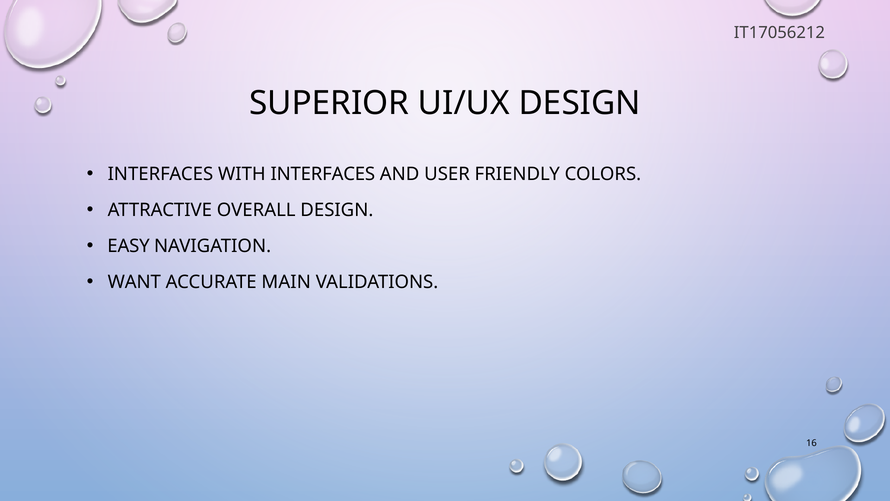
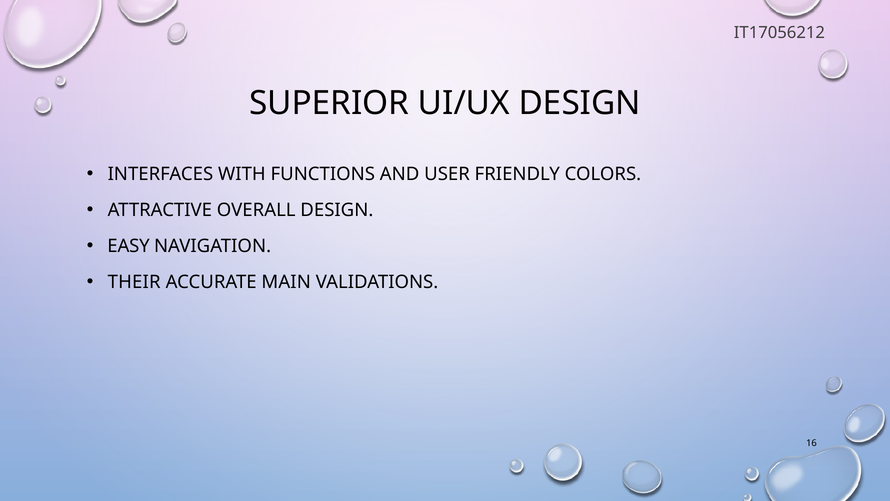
WITH INTERFACES: INTERFACES -> FUNCTIONS
WANT: WANT -> THEIR
